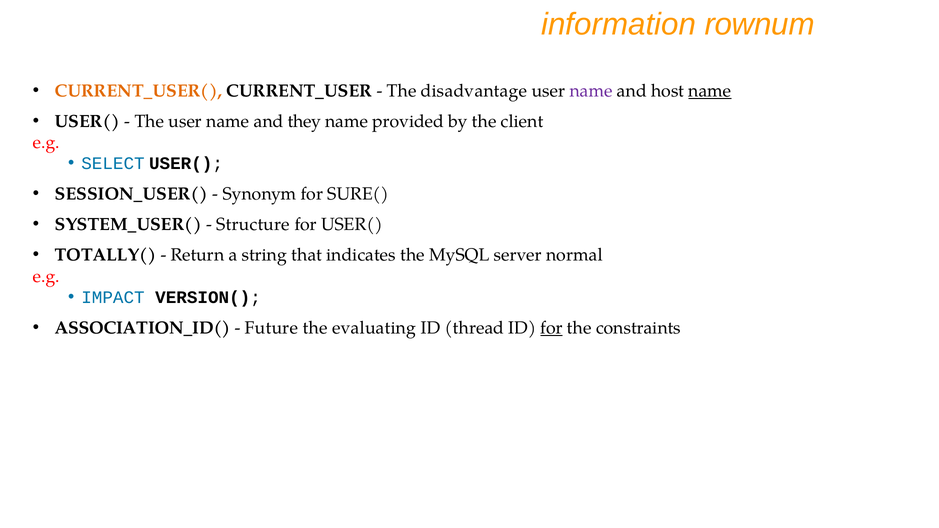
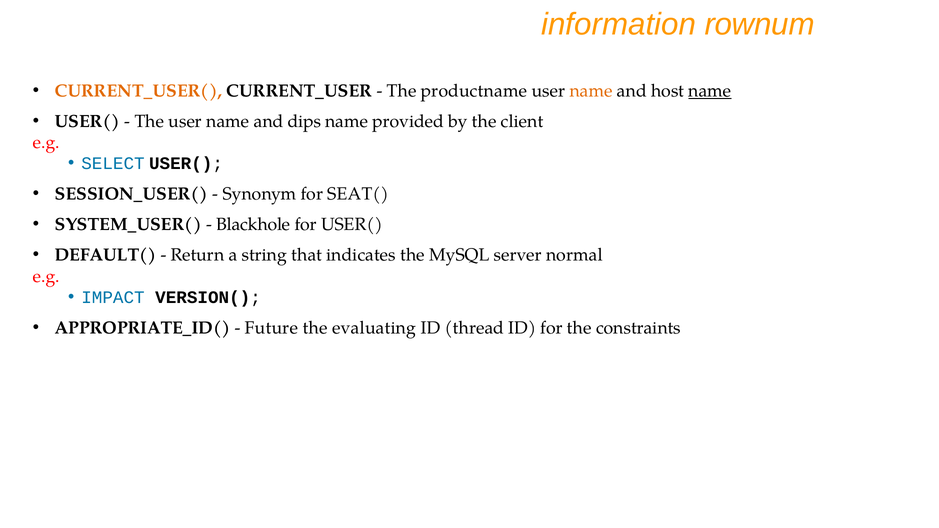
disadvantage: disadvantage -> productname
name at (591, 91) colour: purple -> orange
they: they -> dips
SURE(: SURE( -> SEAT(
Structure: Structure -> Blackhole
TOTALLY(: TOTALLY( -> DEFAULT(
ASSOCIATION_ID(: ASSOCIATION_ID( -> APPROPRIATE_ID(
for at (552, 328) underline: present -> none
